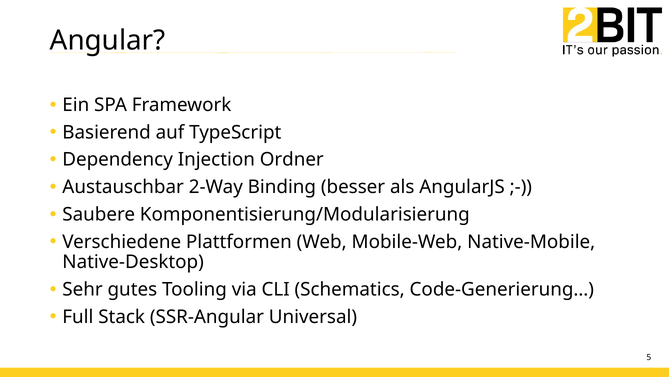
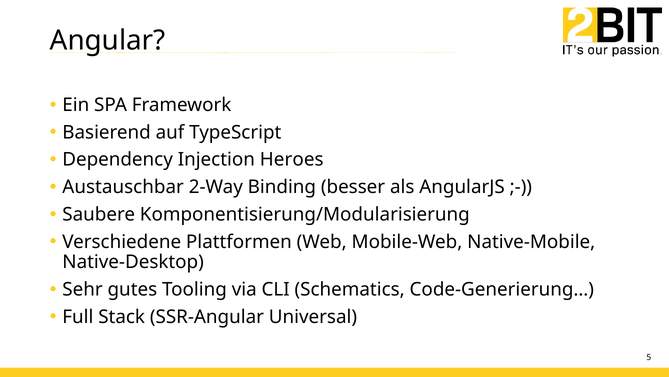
Ordner: Ordner -> Heroes
